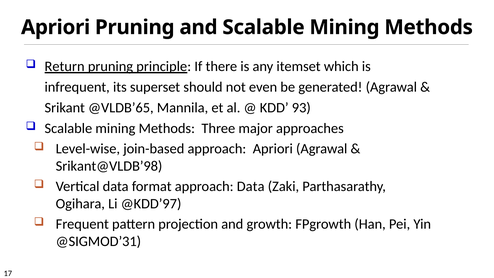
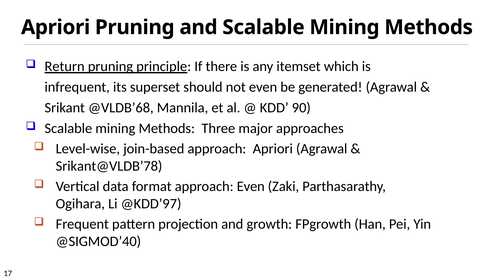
@VLDB’65: @VLDB’65 -> @VLDB’68
93: 93 -> 90
Srikant@VLDB’98: Srikant@VLDB’98 -> Srikant@VLDB’78
approach Data: Data -> Even
@SIGMOD’31: @SIGMOD’31 -> @SIGMOD’40
